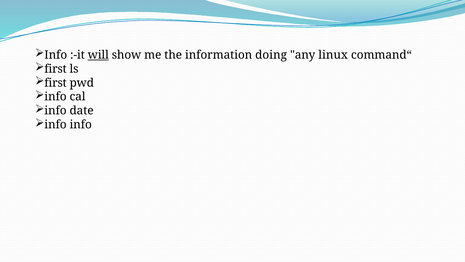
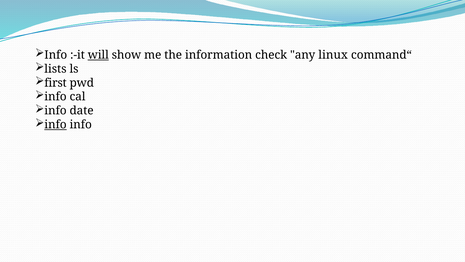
doing: doing -> check
first at (56, 69): first -> lists
info at (56, 125) underline: none -> present
